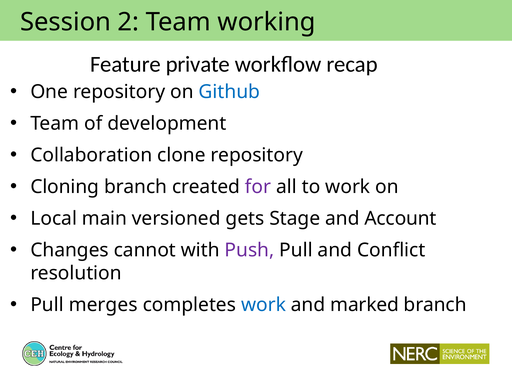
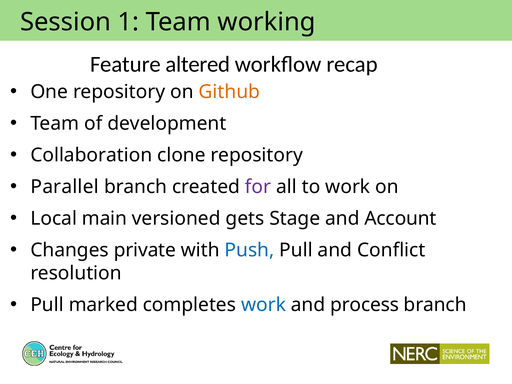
2: 2 -> 1
private: private -> altered
Github colour: blue -> orange
Cloning: Cloning -> Parallel
cannot: cannot -> private
Push colour: purple -> blue
merges: merges -> marked
marked: marked -> process
